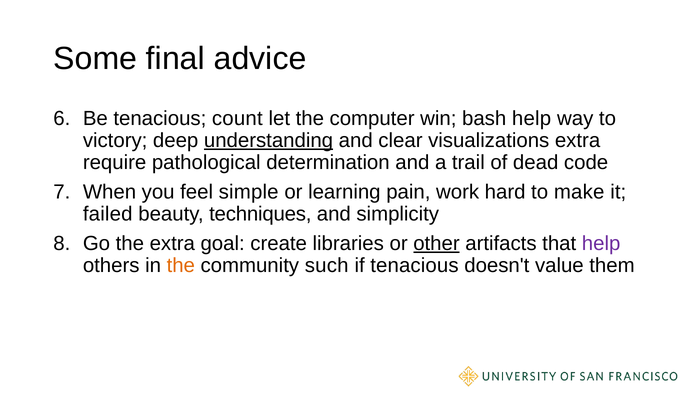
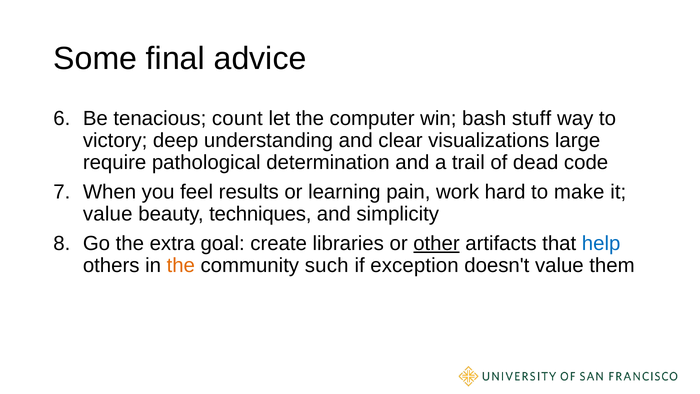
bash help: help -> stuff
understanding underline: present -> none
visualizations extra: extra -> large
simple: simple -> results
failed at (108, 214): failed -> value
help at (601, 243) colour: purple -> blue
if tenacious: tenacious -> exception
